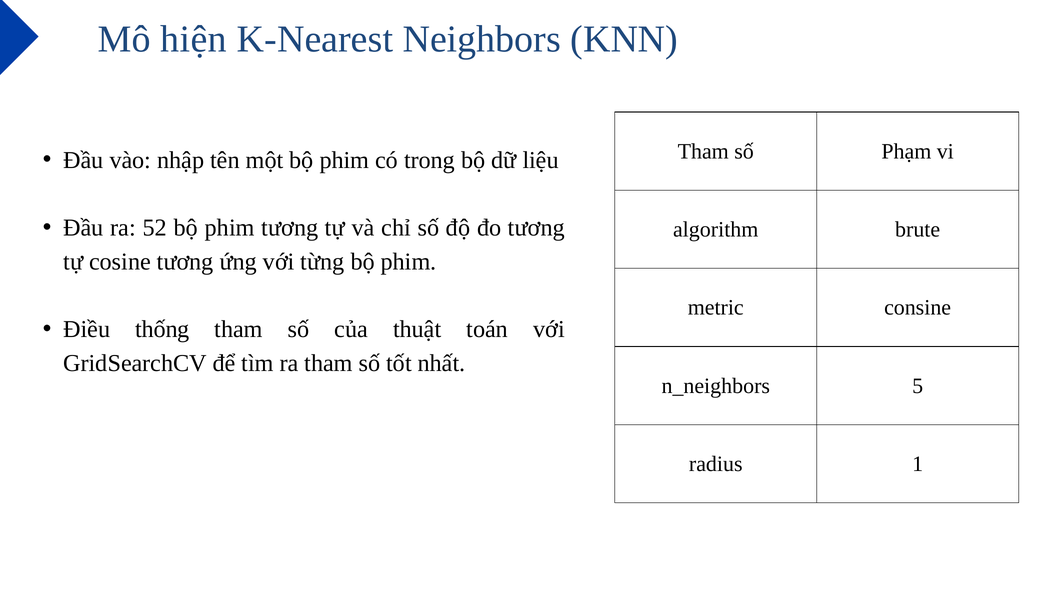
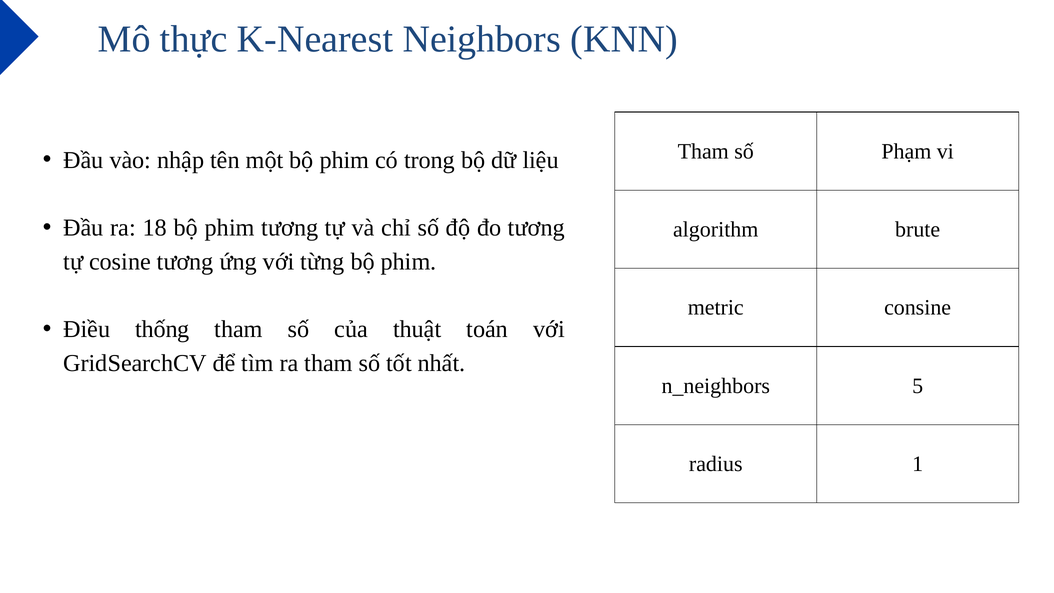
hiện: hiện -> thực
52: 52 -> 18
